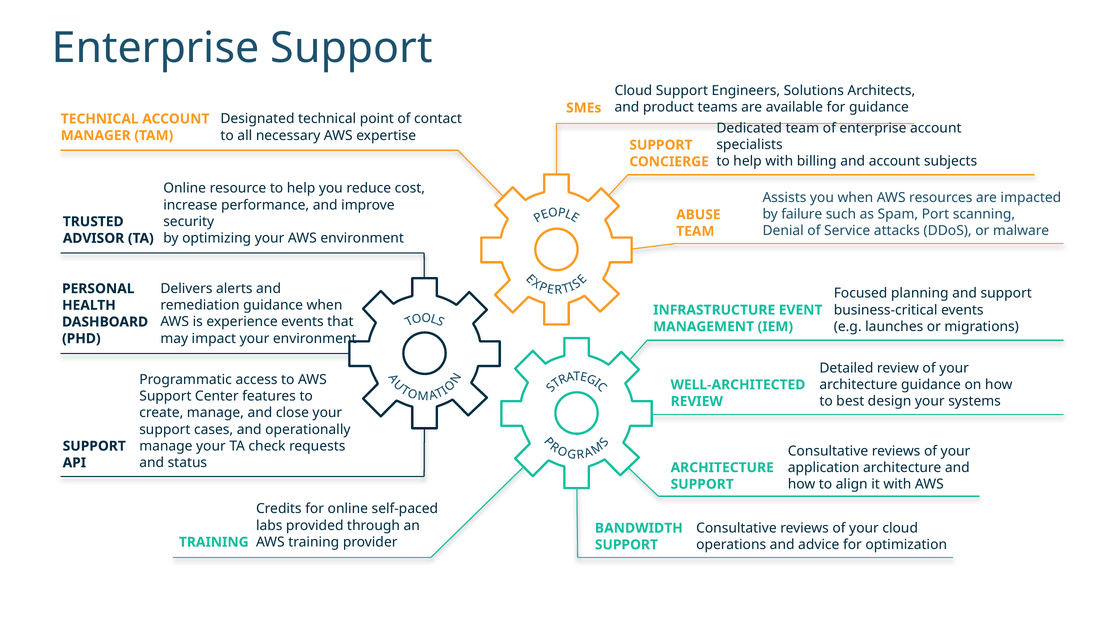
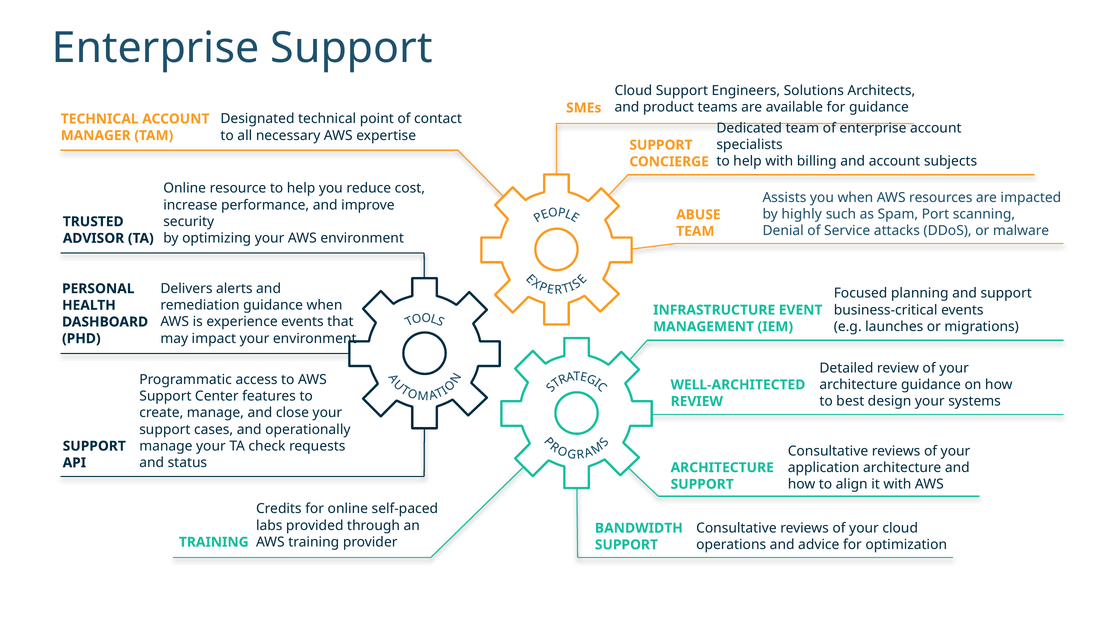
failure: failure -> highly
